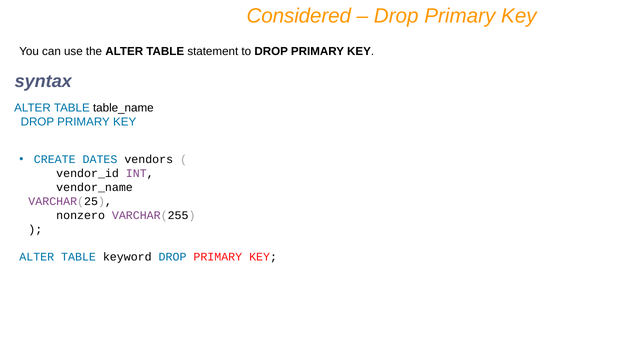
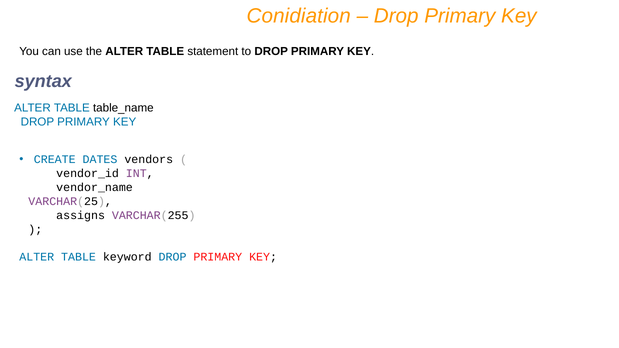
Considered: Considered -> Conidiation
nonzero: nonzero -> assigns
